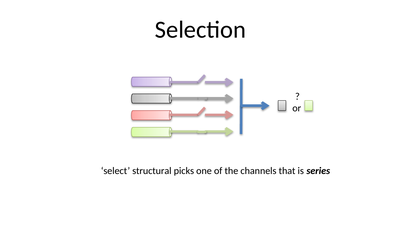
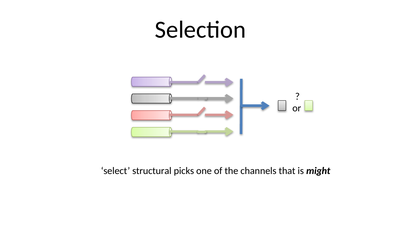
series: series -> might
